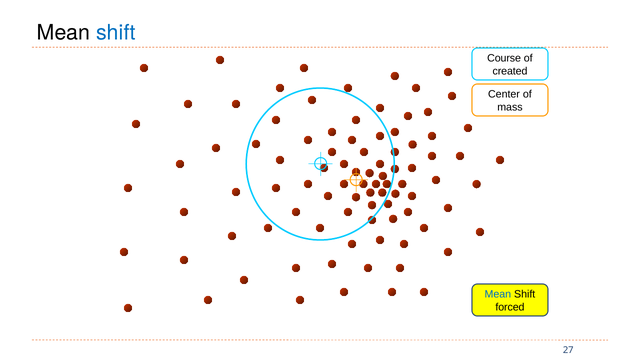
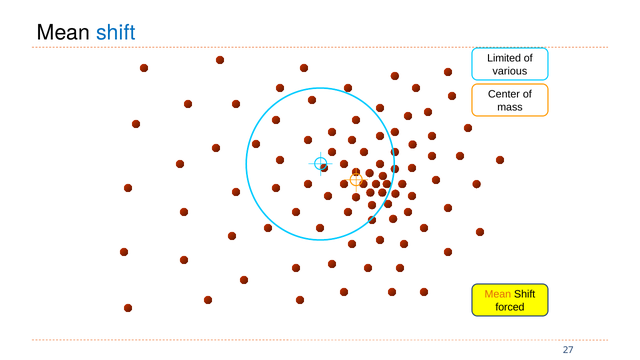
Course: Course -> Limited
created: created -> various
Mean at (498, 294) colour: blue -> orange
